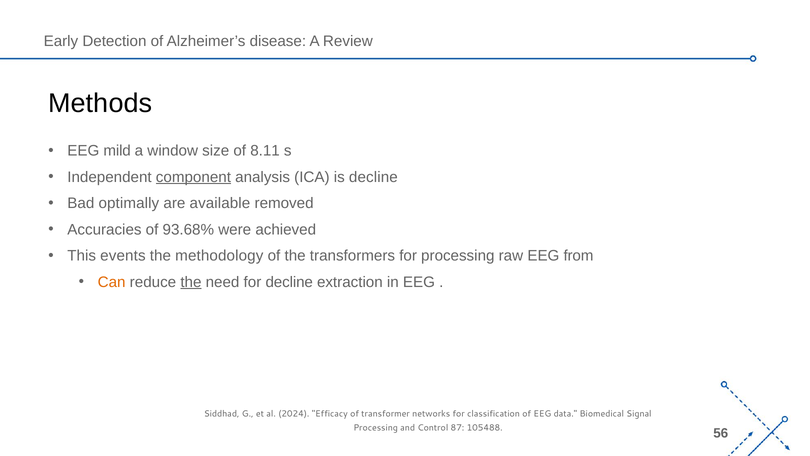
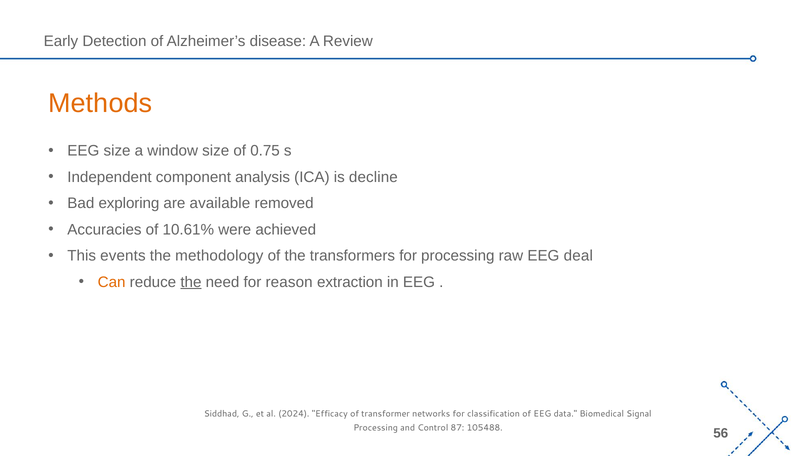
Methods colour: black -> orange
EEG mild: mild -> size
8.11: 8.11 -> 0.75
component underline: present -> none
optimally: optimally -> exploring
93.68%: 93.68% -> 10.61%
from: from -> deal
for decline: decline -> reason
